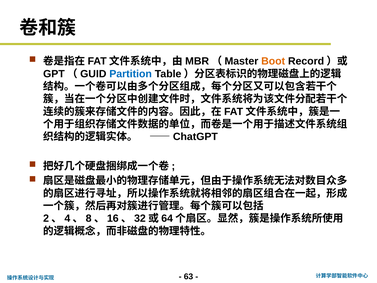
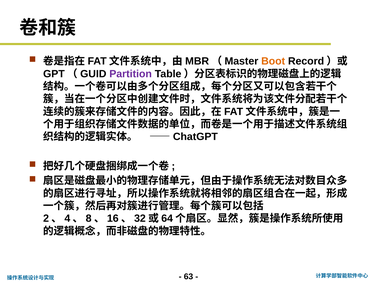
Partition colour: blue -> purple
